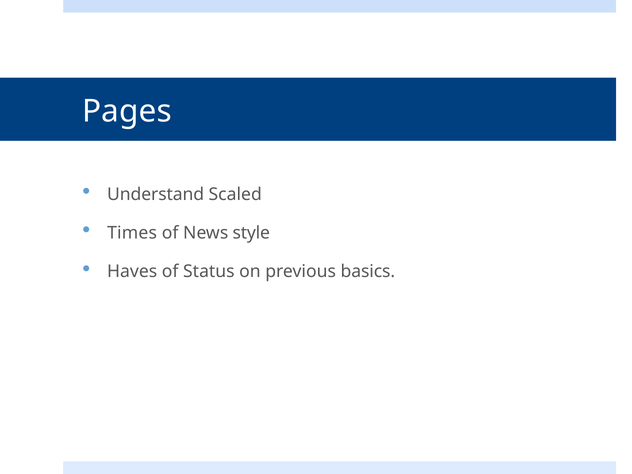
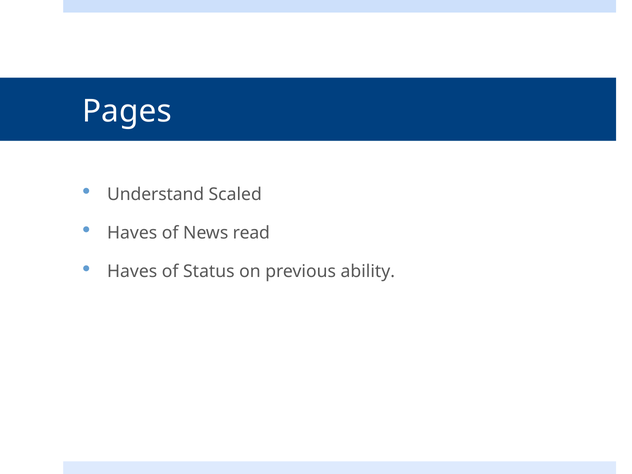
Times at (132, 233): Times -> Haves
style: style -> read
basics: basics -> ability
